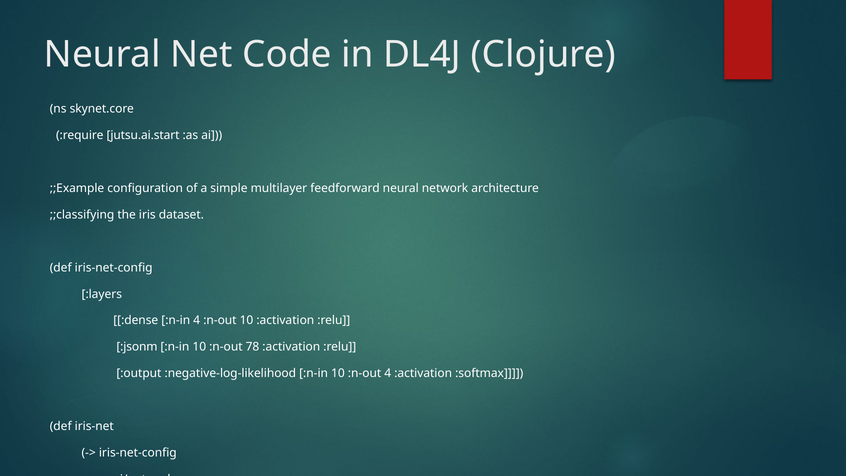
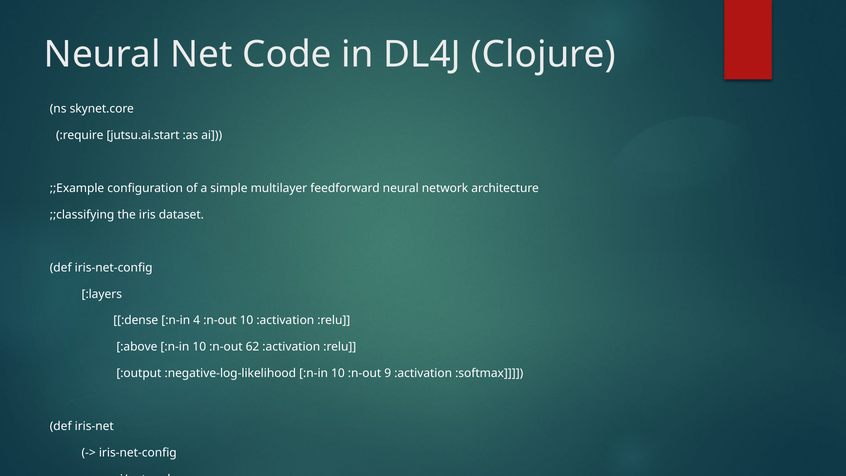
:jsonm: :jsonm -> :above
78: 78 -> 62
:n-out 4: 4 -> 9
